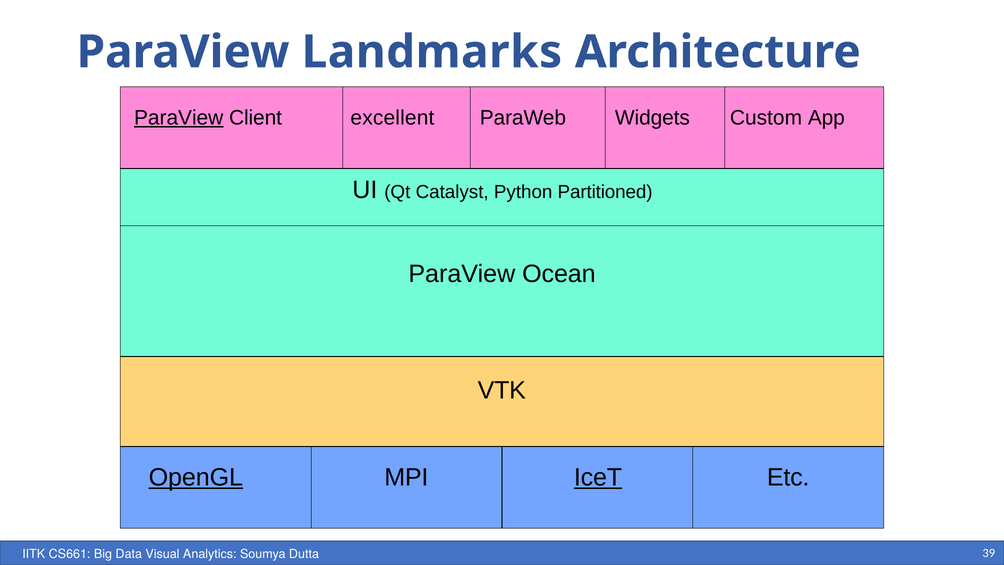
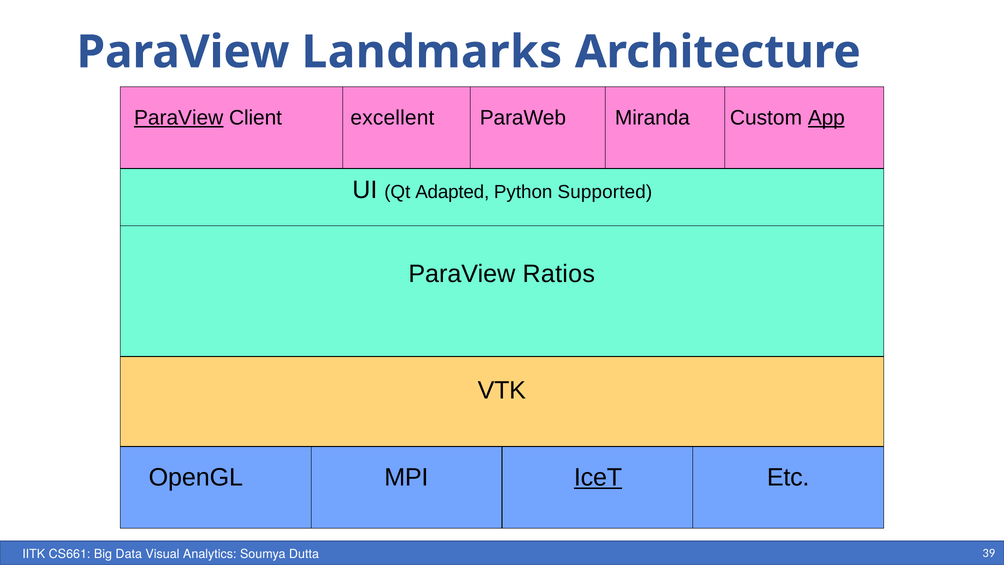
Widgets: Widgets -> Miranda
App underline: none -> present
Catalyst: Catalyst -> Adapted
Partitioned: Partitioned -> Supported
Ocean: Ocean -> Ratios
OpenGL underline: present -> none
